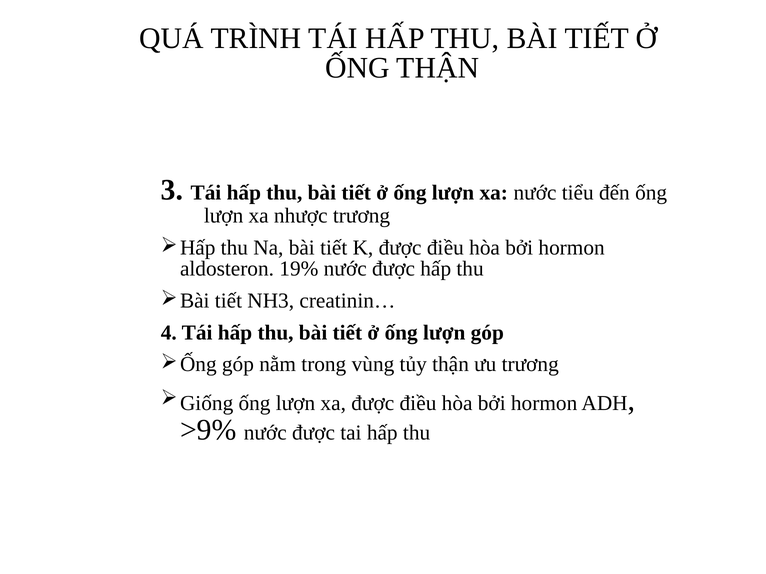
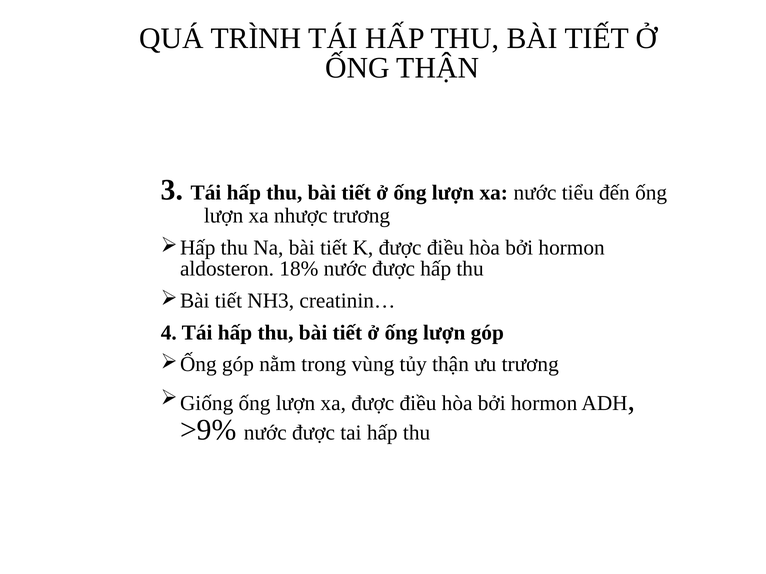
19%: 19% -> 18%
